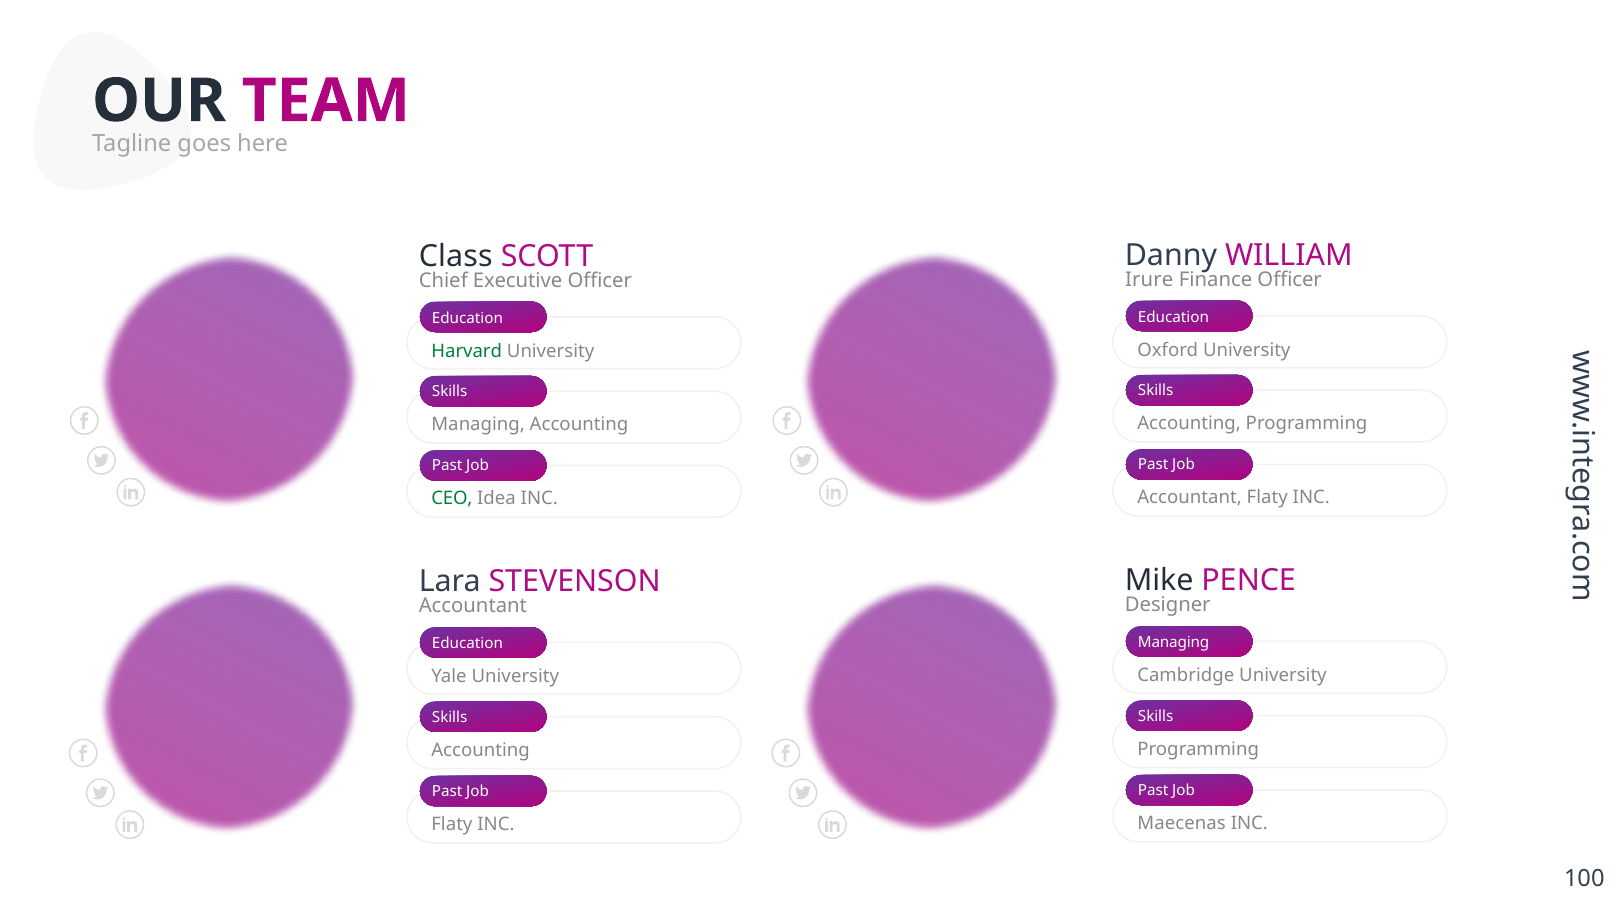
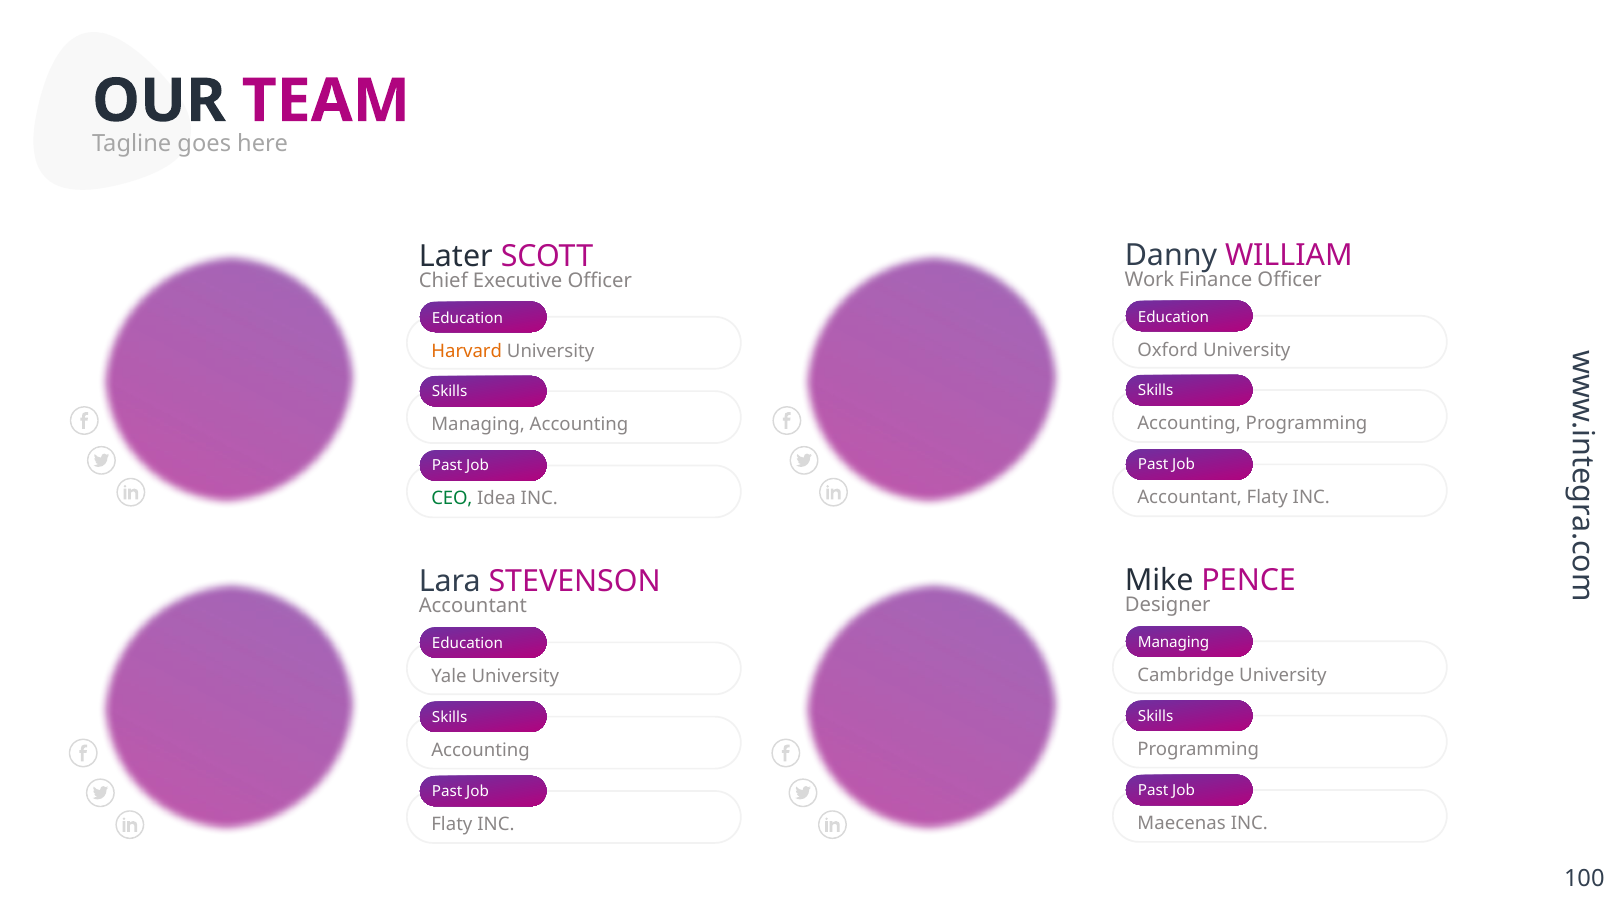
Class: Class -> Later
Irure: Irure -> Work
Harvard colour: green -> orange
